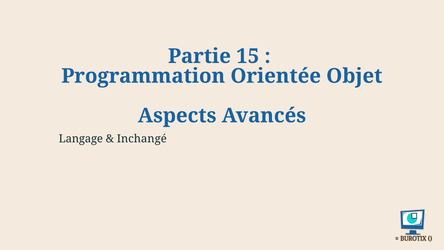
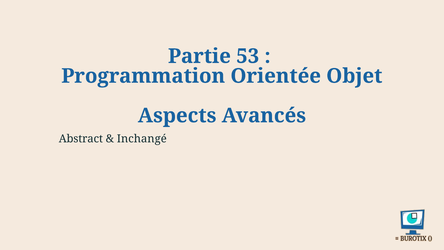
15: 15 -> 53
Langage: Langage -> Abstract
